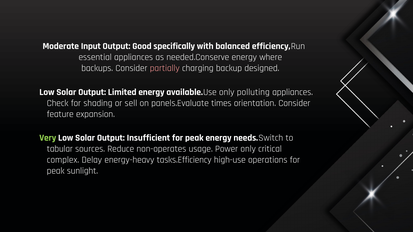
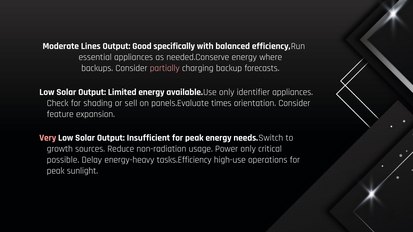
Input: Input -> Lines
designed: designed -> forecasts
polluting: polluting -> identifier
Very colour: light green -> pink
tabular: tabular -> growth
non-operates: non-operates -> non-radiation
complex: complex -> possible
